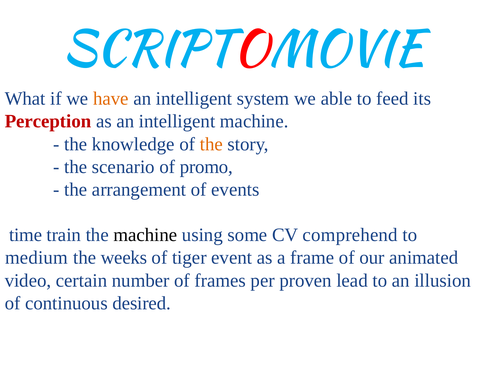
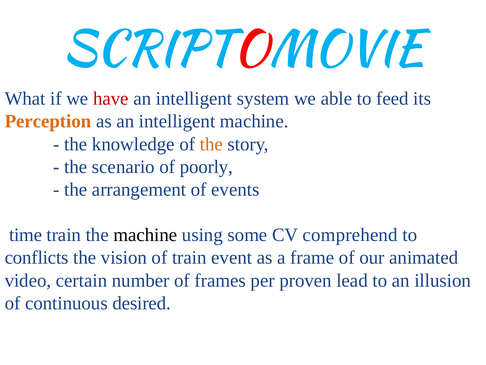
have colour: orange -> red
Perception colour: red -> orange
promo: promo -> poorly
medium: medium -> conflicts
weeks: weeks -> vision
of tiger: tiger -> train
